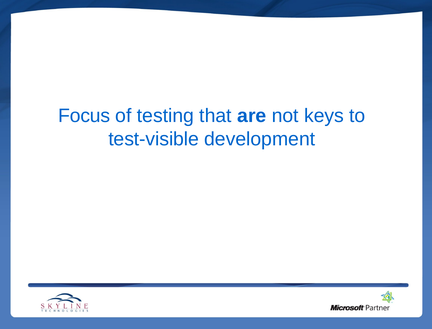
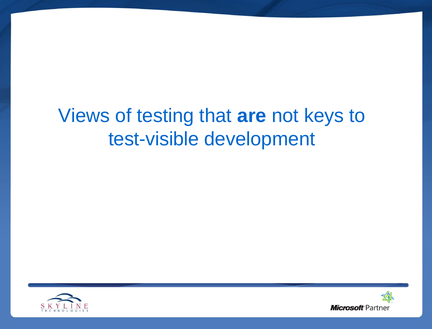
Focus: Focus -> Views
